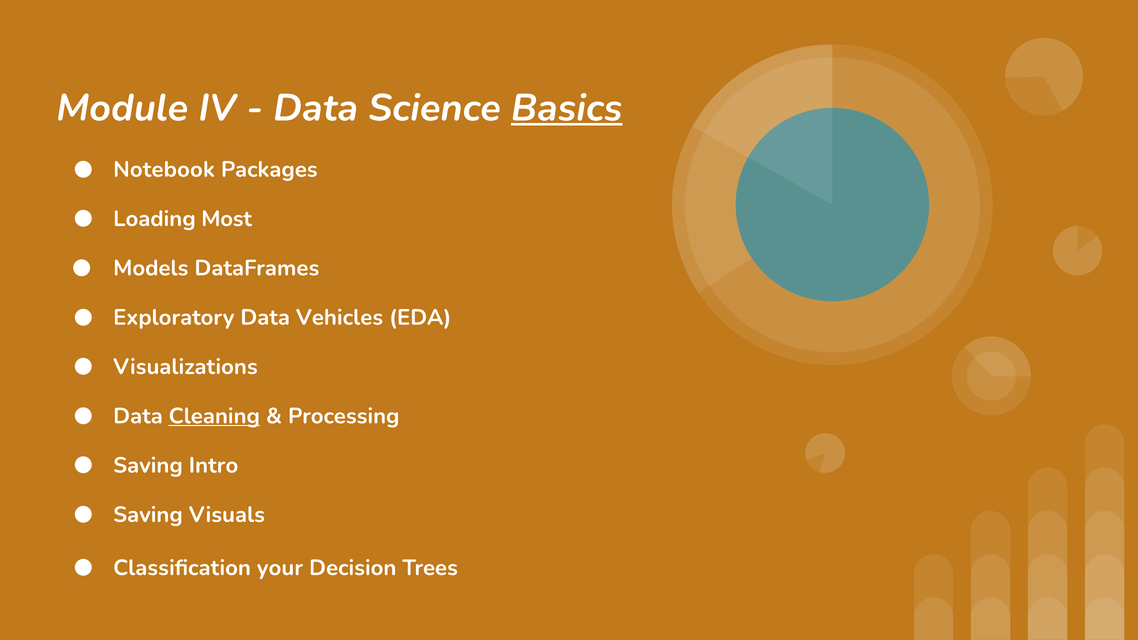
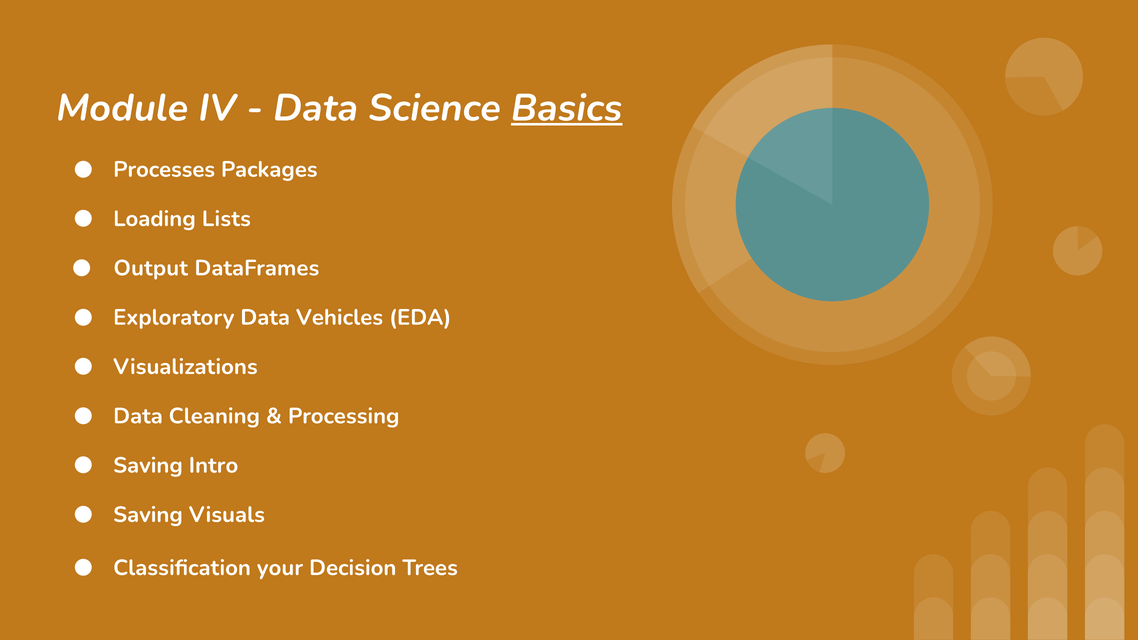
Notebook: Notebook -> Processes
Most: Most -> Lists
Models: Models -> Output
Cleaning underline: present -> none
